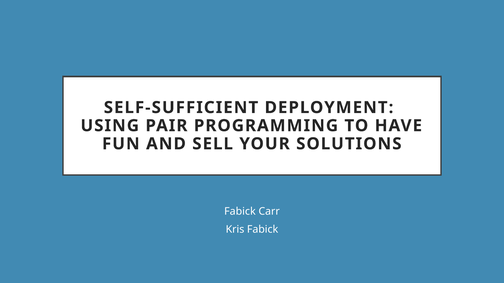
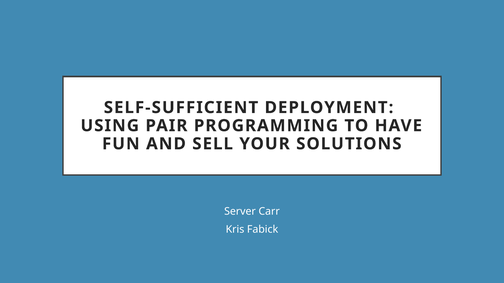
Fabick at (240, 212): Fabick -> Server
